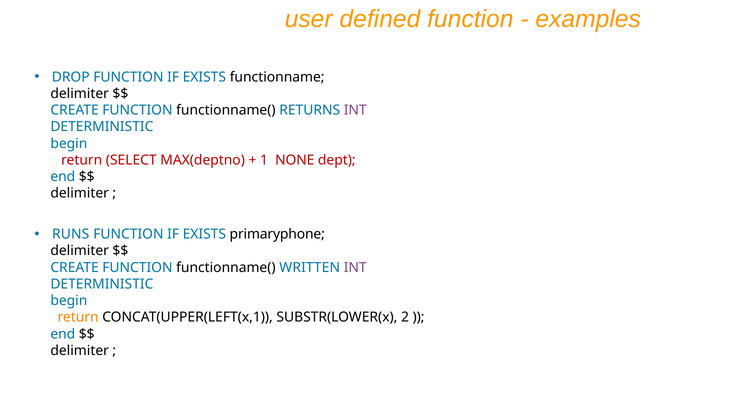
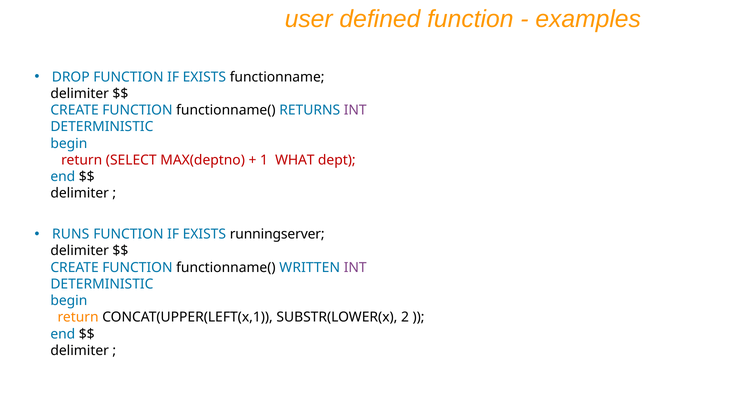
NONE: NONE -> WHAT
primaryphone: primaryphone -> runningserver
